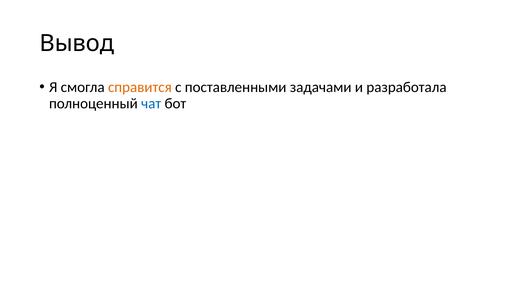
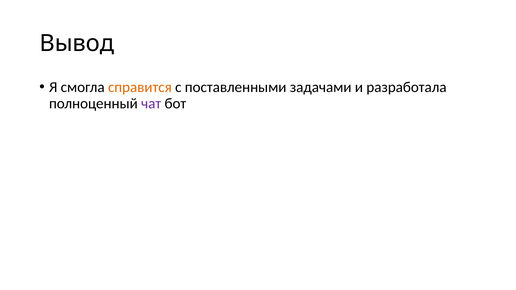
чат colour: blue -> purple
